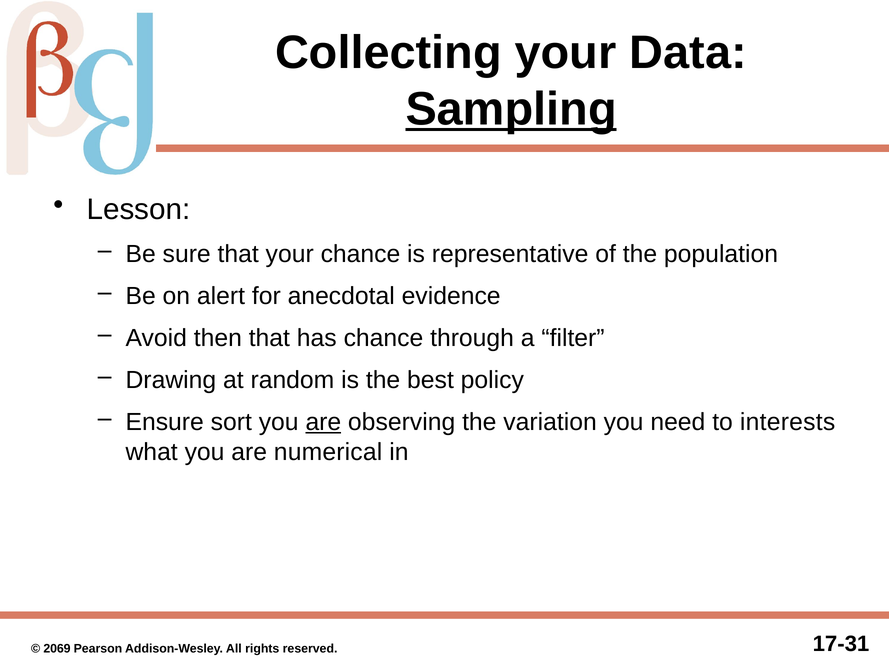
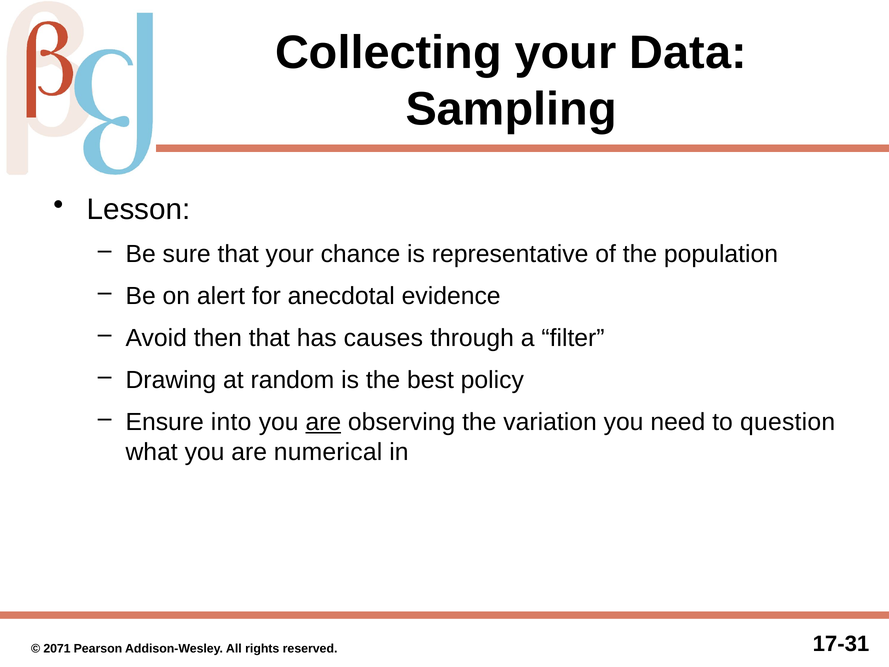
Sampling underline: present -> none
has chance: chance -> causes
sort: sort -> into
interests: interests -> question
2069: 2069 -> 2071
